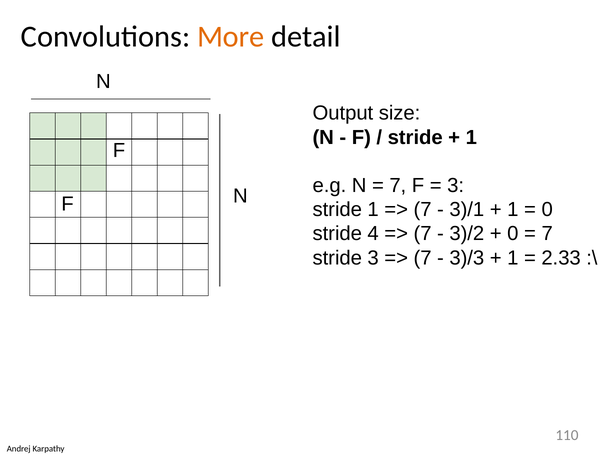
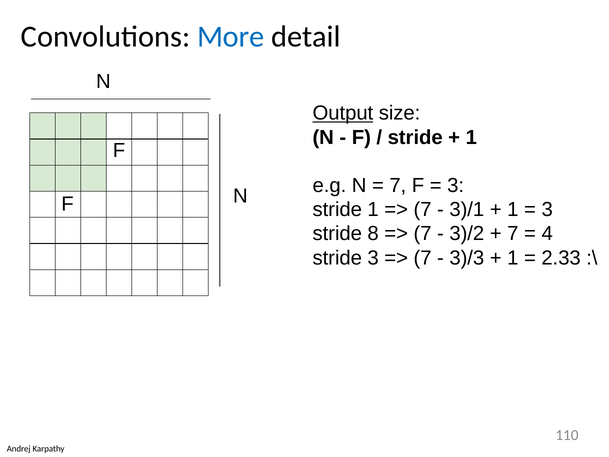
More colour: orange -> blue
Output underline: none -> present
0 at (547, 209): 0 -> 3
4: 4 -> 8
0 at (513, 234): 0 -> 7
7 at (547, 234): 7 -> 4
